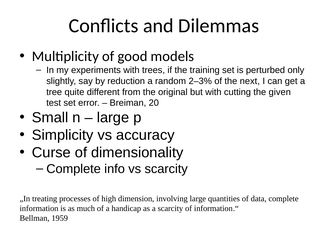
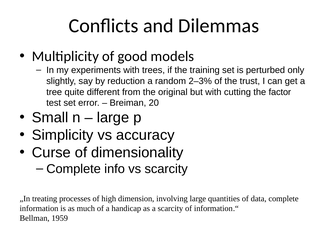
next: next -> trust
given: given -> factor
